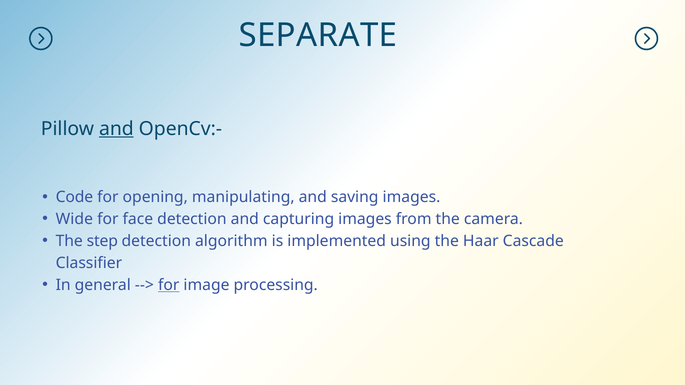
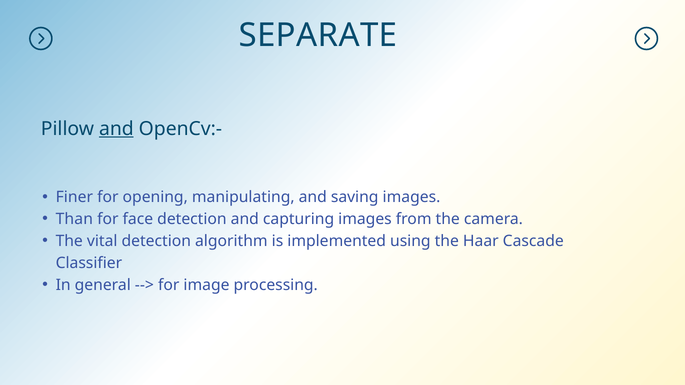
Code: Code -> Finer
Wide: Wide -> Than
step: step -> vital
for at (169, 285) underline: present -> none
